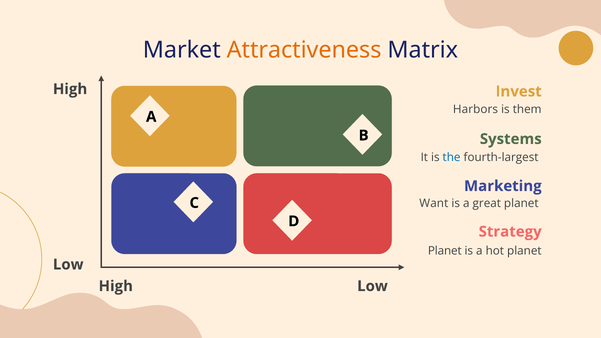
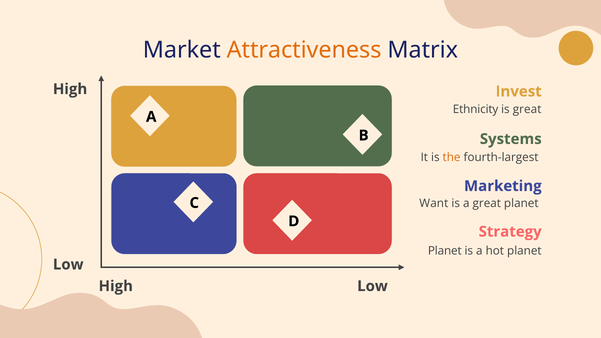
Harbors: Harbors -> Ethnicity
is them: them -> great
the colour: blue -> orange
